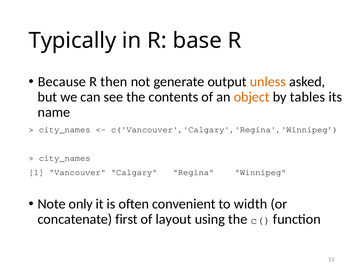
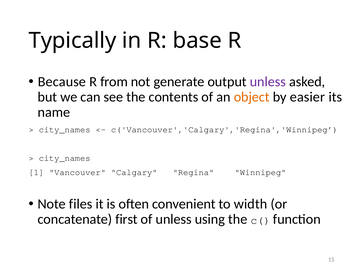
then: then -> from
unless at (268, 82) colour: orange -> purple
tables: tables -> easier
only: only -> files
of layout: layout -> unless
